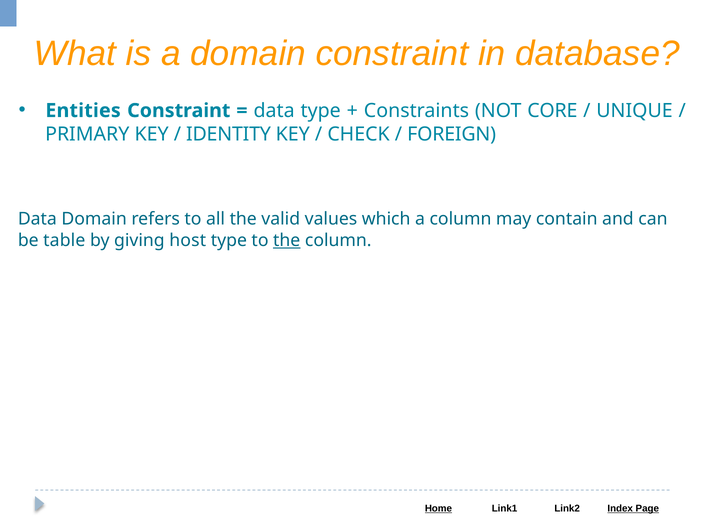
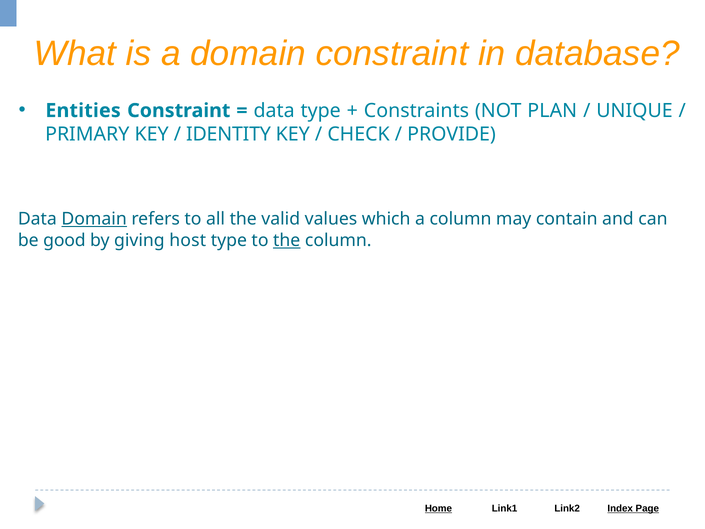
CORE: CORE -> PLAN
FOREIGN: FOREIGN -> PROVIDE
Domain at (94, 219) underline: none -> present
table: table -> good
